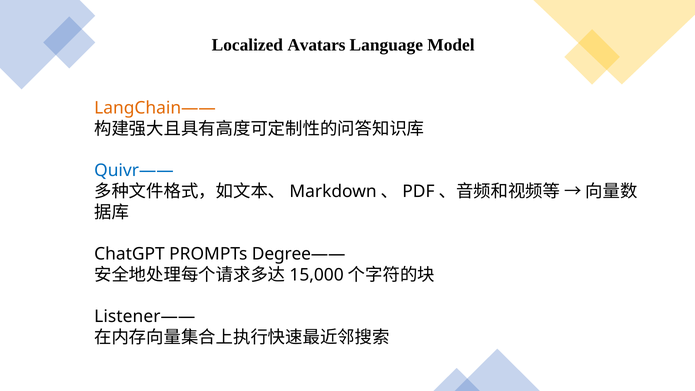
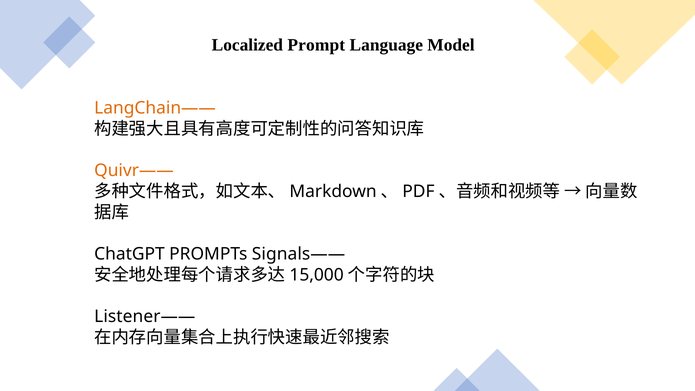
Avatars: Avatars -> Prompt
Quivr—— colour: blue -> orange
Degree——: Degree—— -> Signals——
